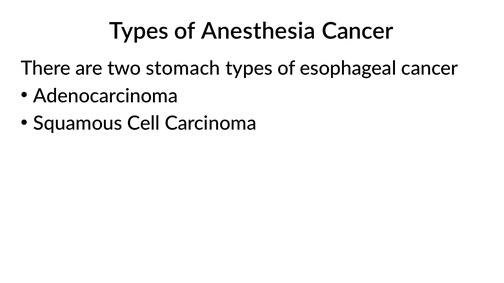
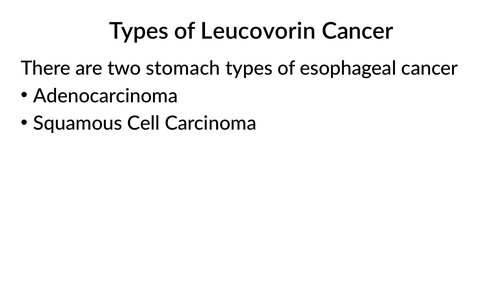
Anesthesia: Anesthesia -> Leucovorin
